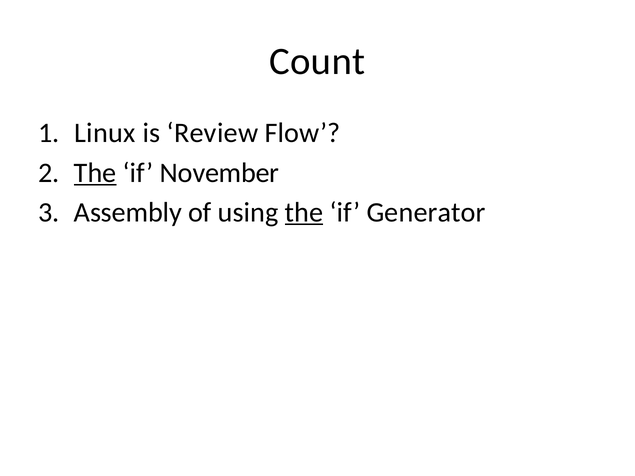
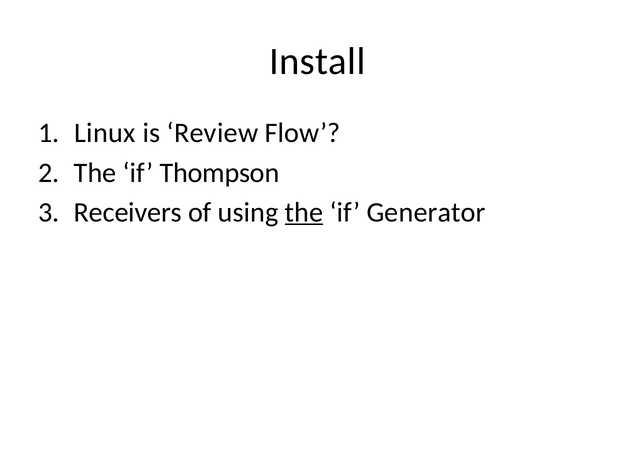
Count: Count -> Install
The at (95, 173) underline: present -> none
November: November -> Thompson
Assembly: Assembly -> Receivers
